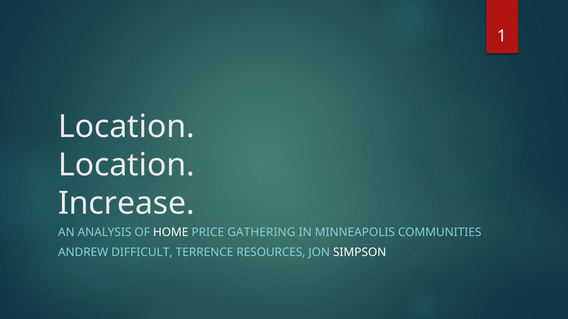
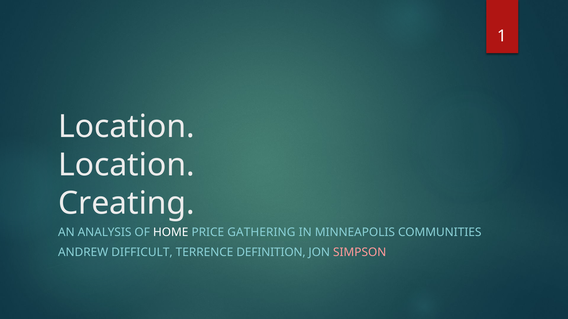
Increase: Increase -> Creating
RESOURCES: RESOURCES -> DEFINITION
SIMPSON colour: white -> pink
